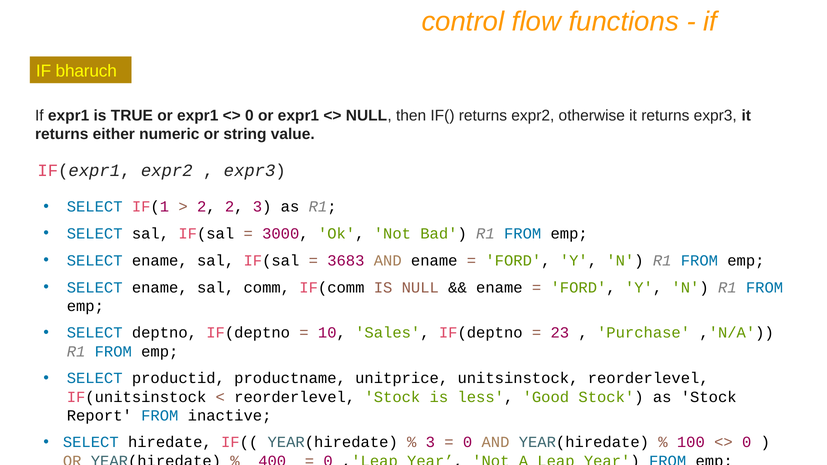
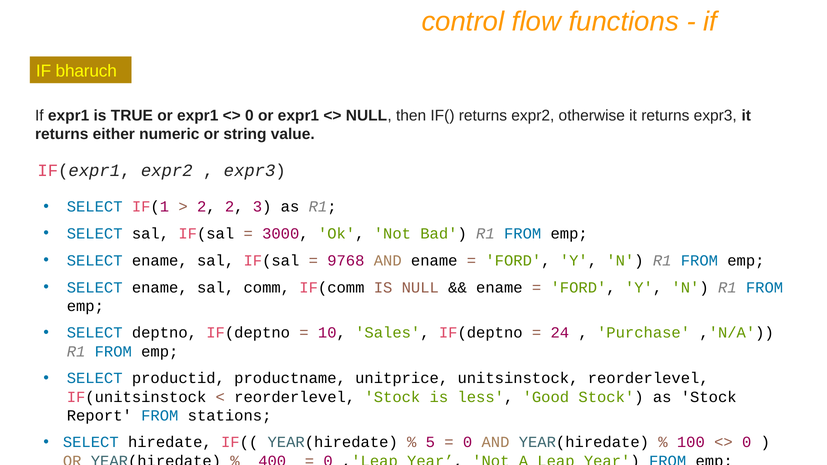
3683: 3683 -> 9768
23: 23 -> 24
inactive: inactive -> stations
3 at (430, 443): 3 -> 5
